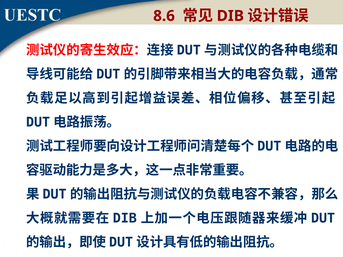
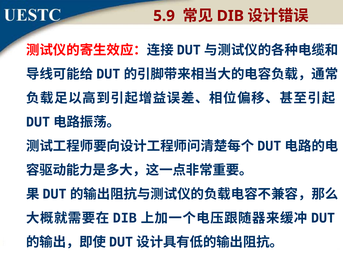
8.6: 8.6 -> 5.9
